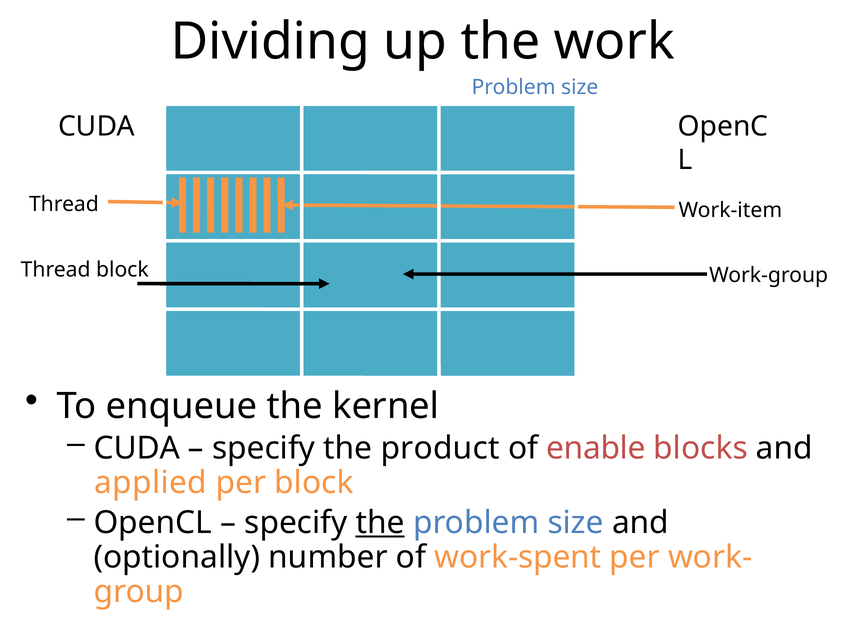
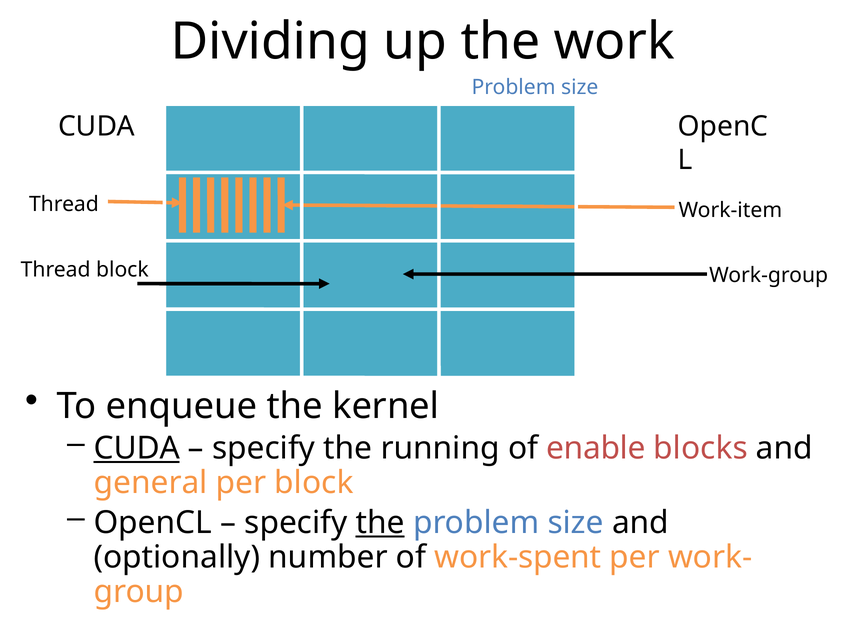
CUDA at (137, 448) underline: none -> present
product: product -> running
applied: applied -> general
